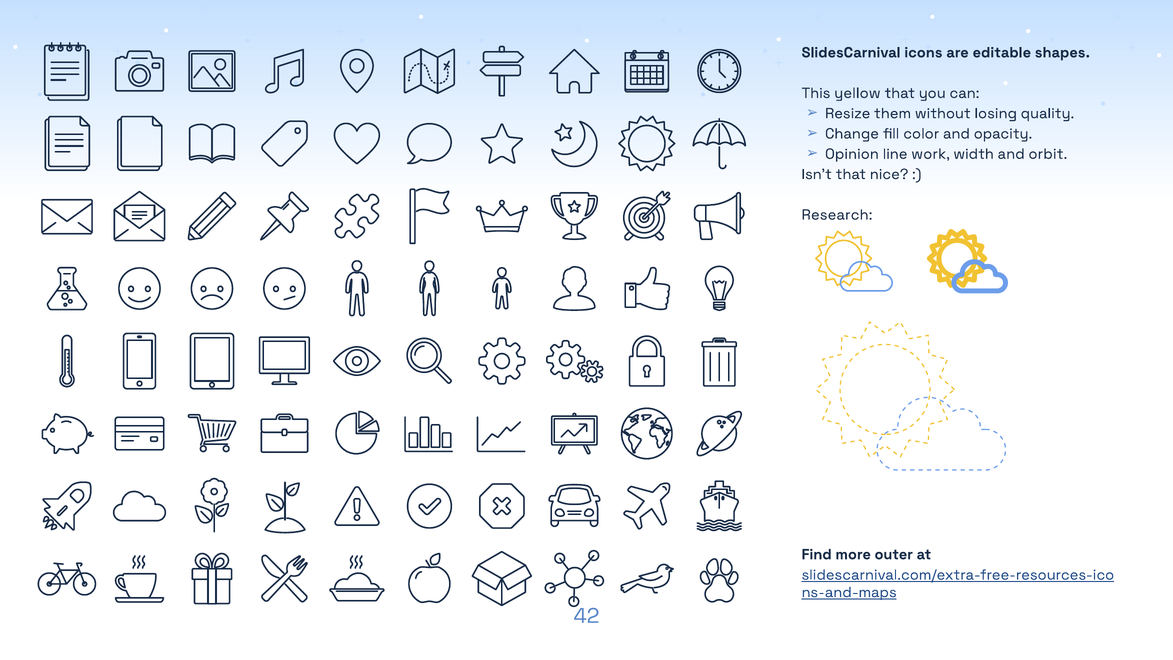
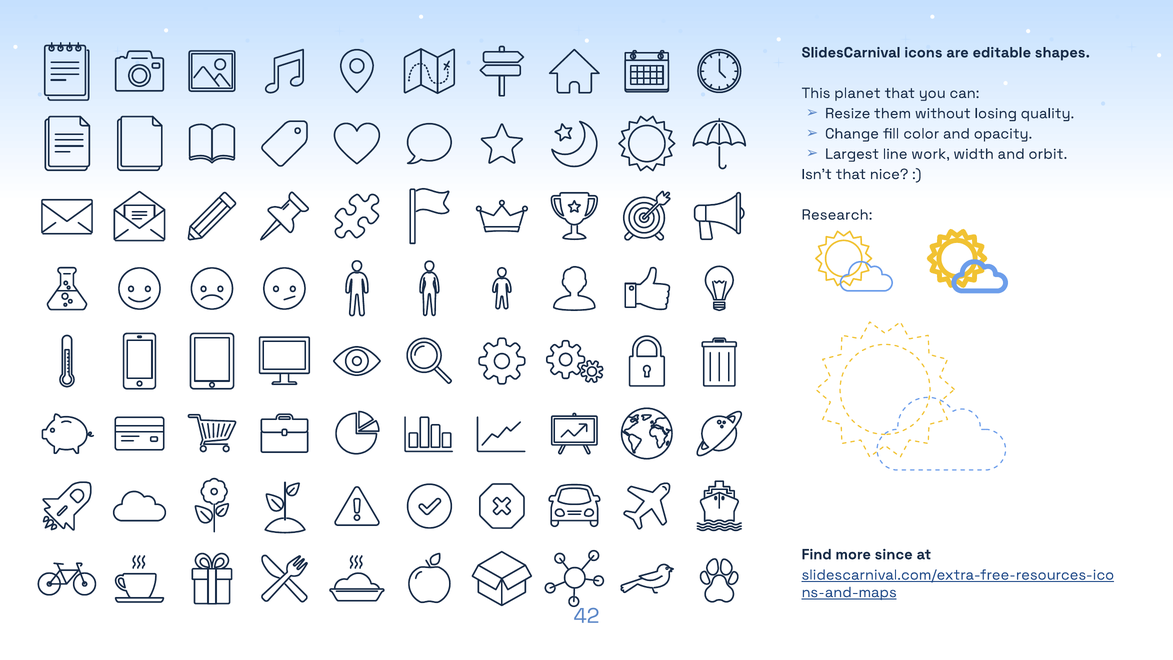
yellow: yellow -> planet
Opinion: Opinion -> Largest
outer: outer -> since
